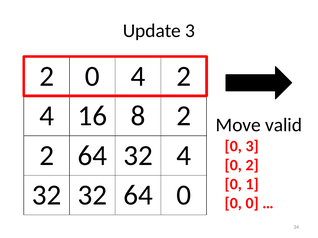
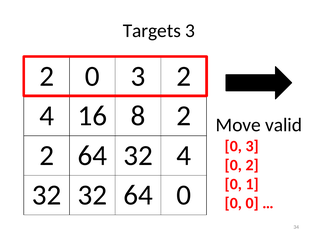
Update: Update -> Targets
2 0 4: 4 -> 3
